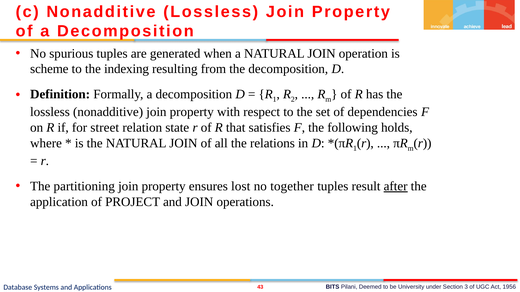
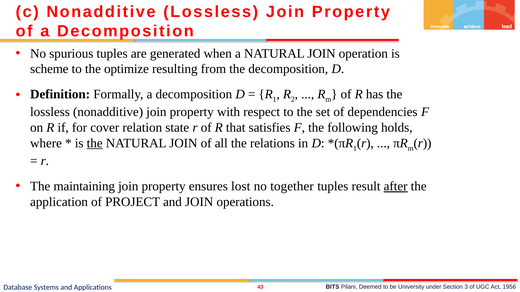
indexing: indexing -> optimize
street: street -> cover
the at (95, 143) underline: none -> present
partitioning: partitioning -> maintaining
